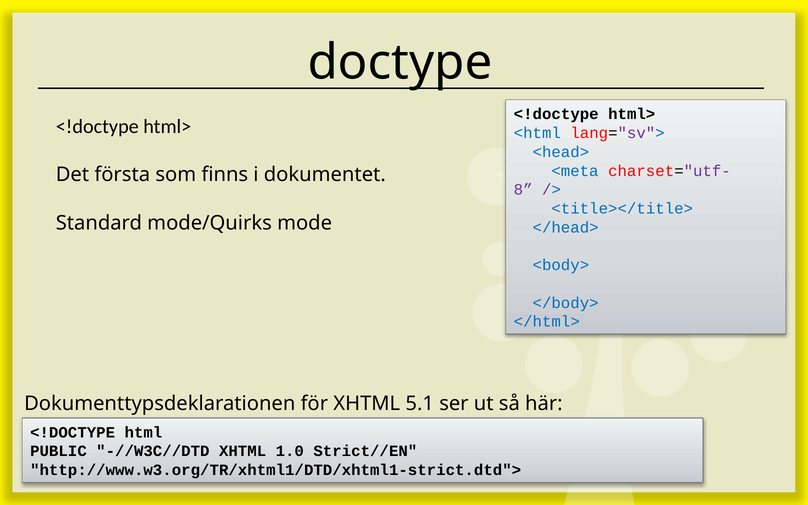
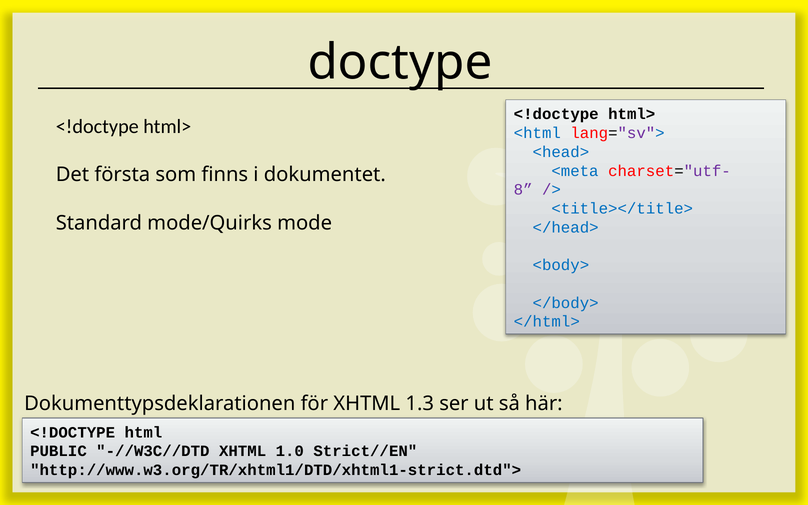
5.1: 5.1 -> 1.3
